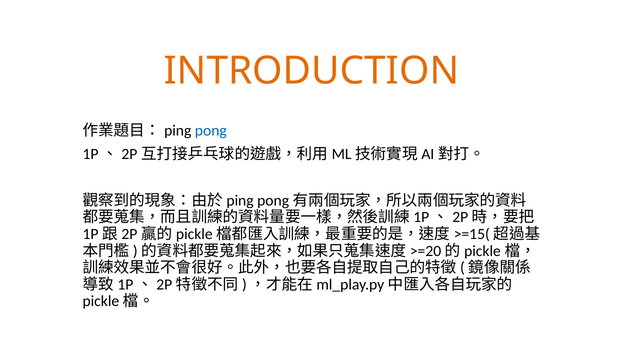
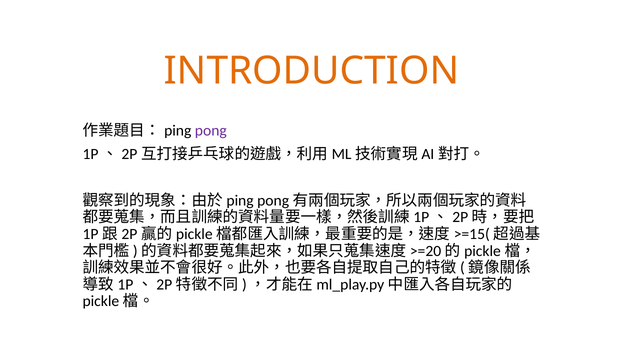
pong colour: blue -> purple
